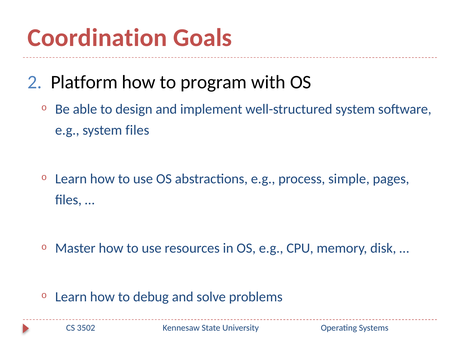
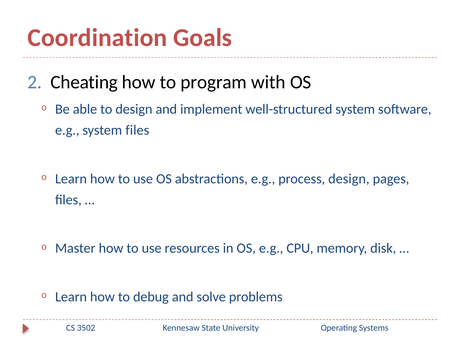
Platform: Platform -> Cheating
process simple: simple -> design
